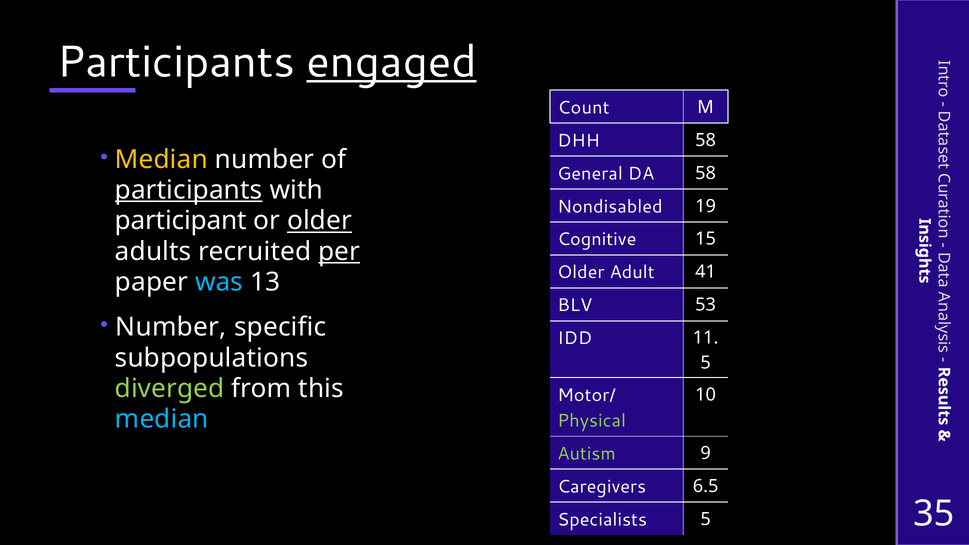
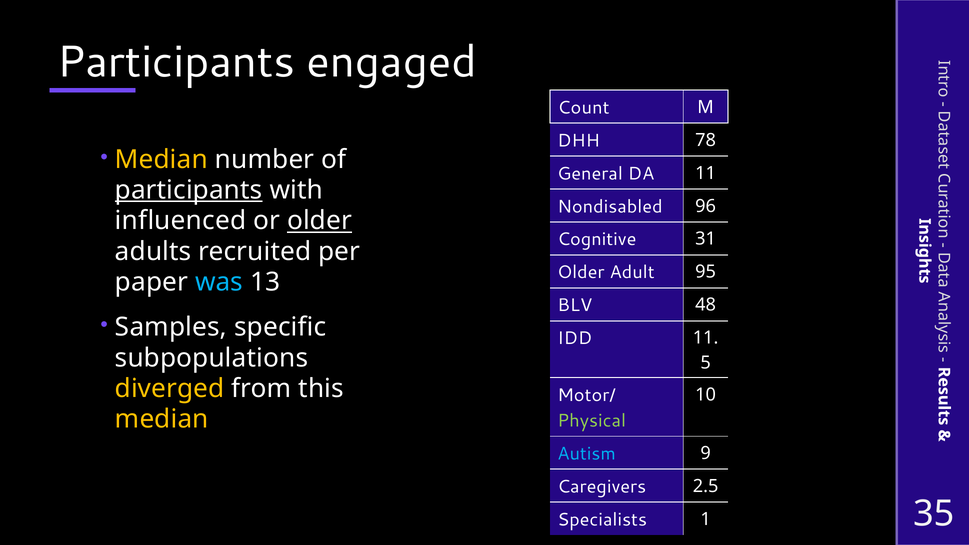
engaged underline: present -> none
DHH 58: 58 -> 78
DA 58: 58 -> 11
19: 19 -> 96
participant: participant -> influenced
15: 15 -> 31
per underline: present -> none
41: 41 -> 95
53: 53 -> 48
Number at (171, 327): Number -> Samples
diverged colour: light green -> yellow
median at (162, 419) colour: light blue -> yellow
Autism colour: light green -> light blue
6.5: 6.5 -> 2.5
Specialists 5: 5 -> 1
